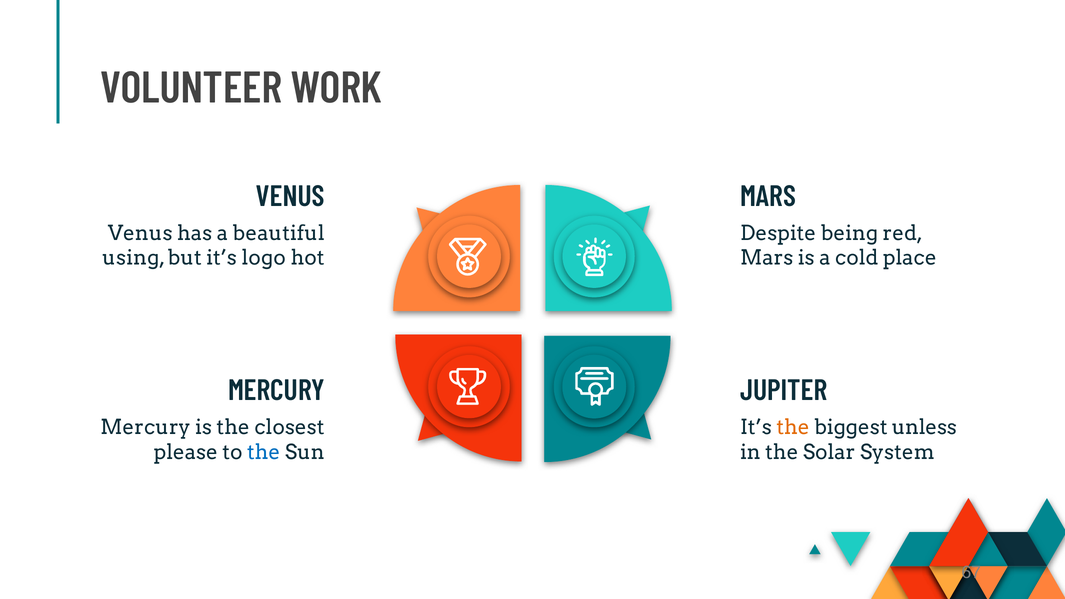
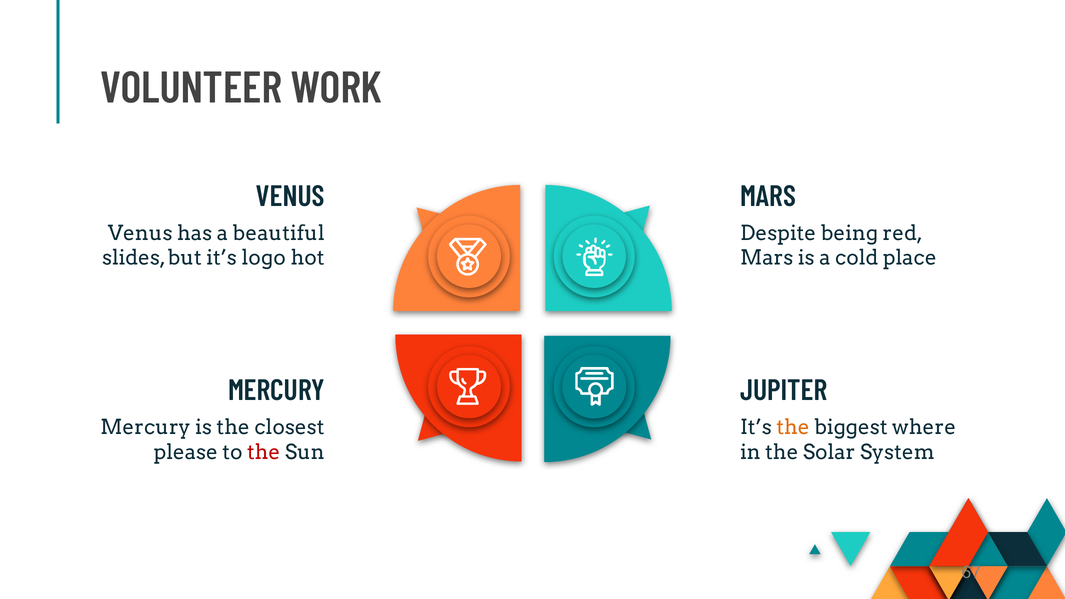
using: using -> slides
unless: unless -> where
the at (264, 452) colour: blue -> red
